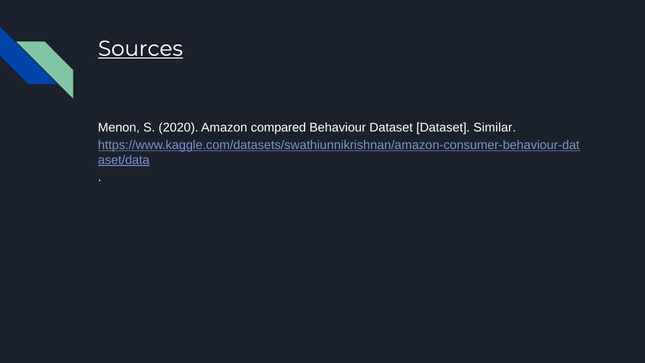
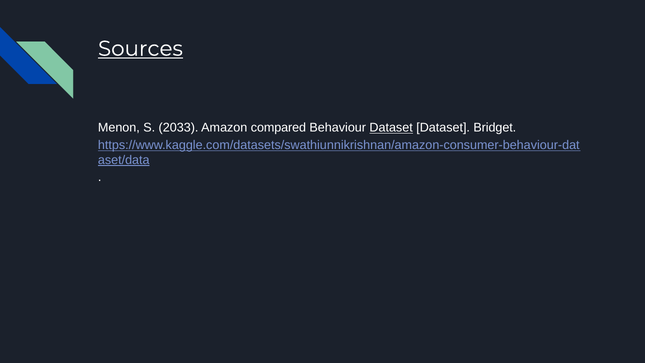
2020: 2020 -> 2033
Dataset at (391, 128) underline: none -> present
Similar: Similar -> Bridget
